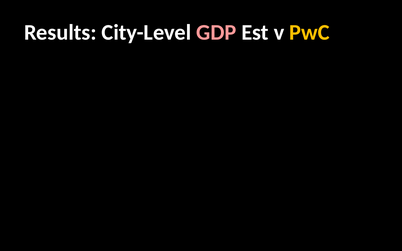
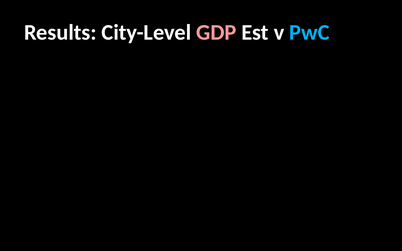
PwC colour: yellow -> light blue
